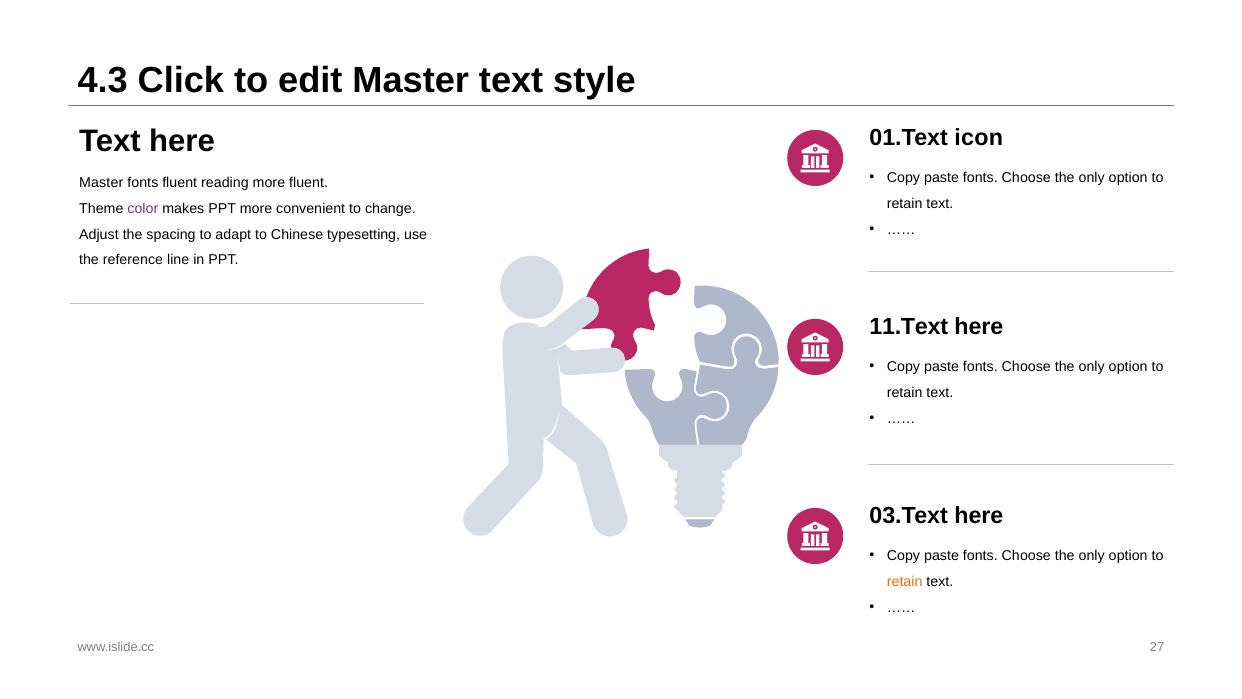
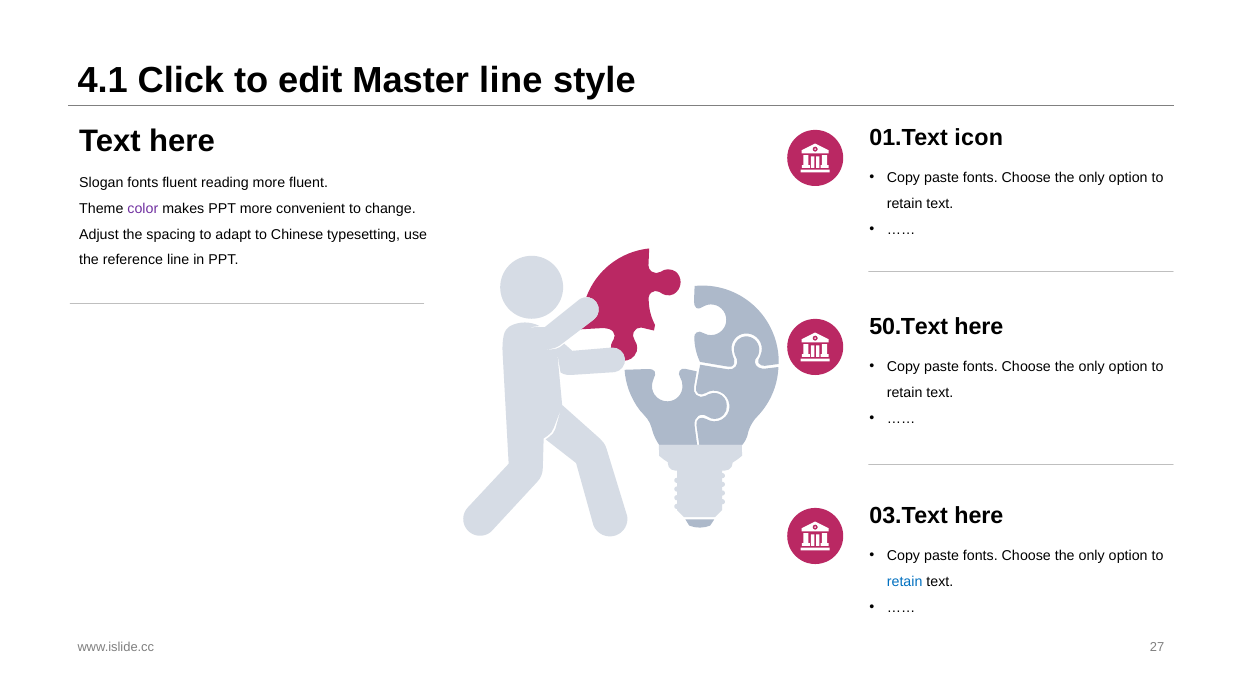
4.3: 4.3 -> 4.1
Master text: text -> line
Master at (101, 183): Master -> Slogan
11.Text: 11.Text -> 50.Text
retain at (905, 581) colour: orange -> blue
